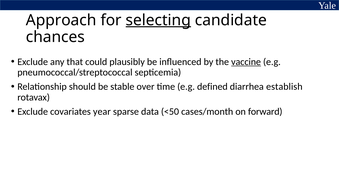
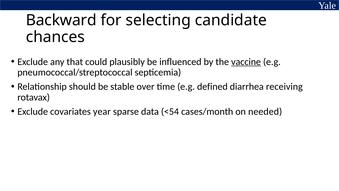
Approach: Approach -> Backward
selecting underline: present -> none
establish: establish -> receiving
<50: <50 -> <54
forward: forward -> needed
